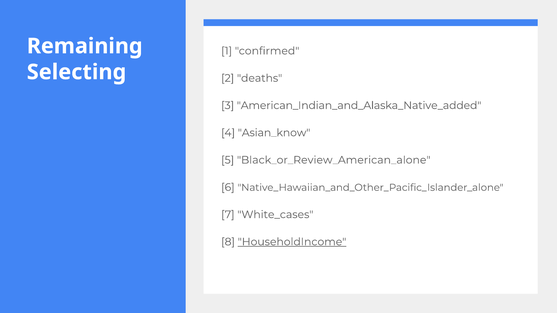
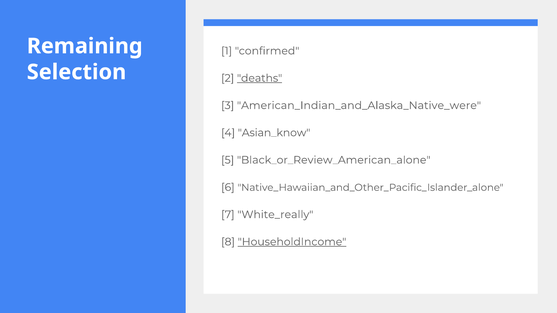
Selecting: Selecting -> Selection
deaths underline: none -> present
American_Indian_and_Alaska_Native_added: American_Indian_and_Alaska_Native_added -> American_Indian_and_Alaska_Native_were
White_cases: White_cases -> White_really
